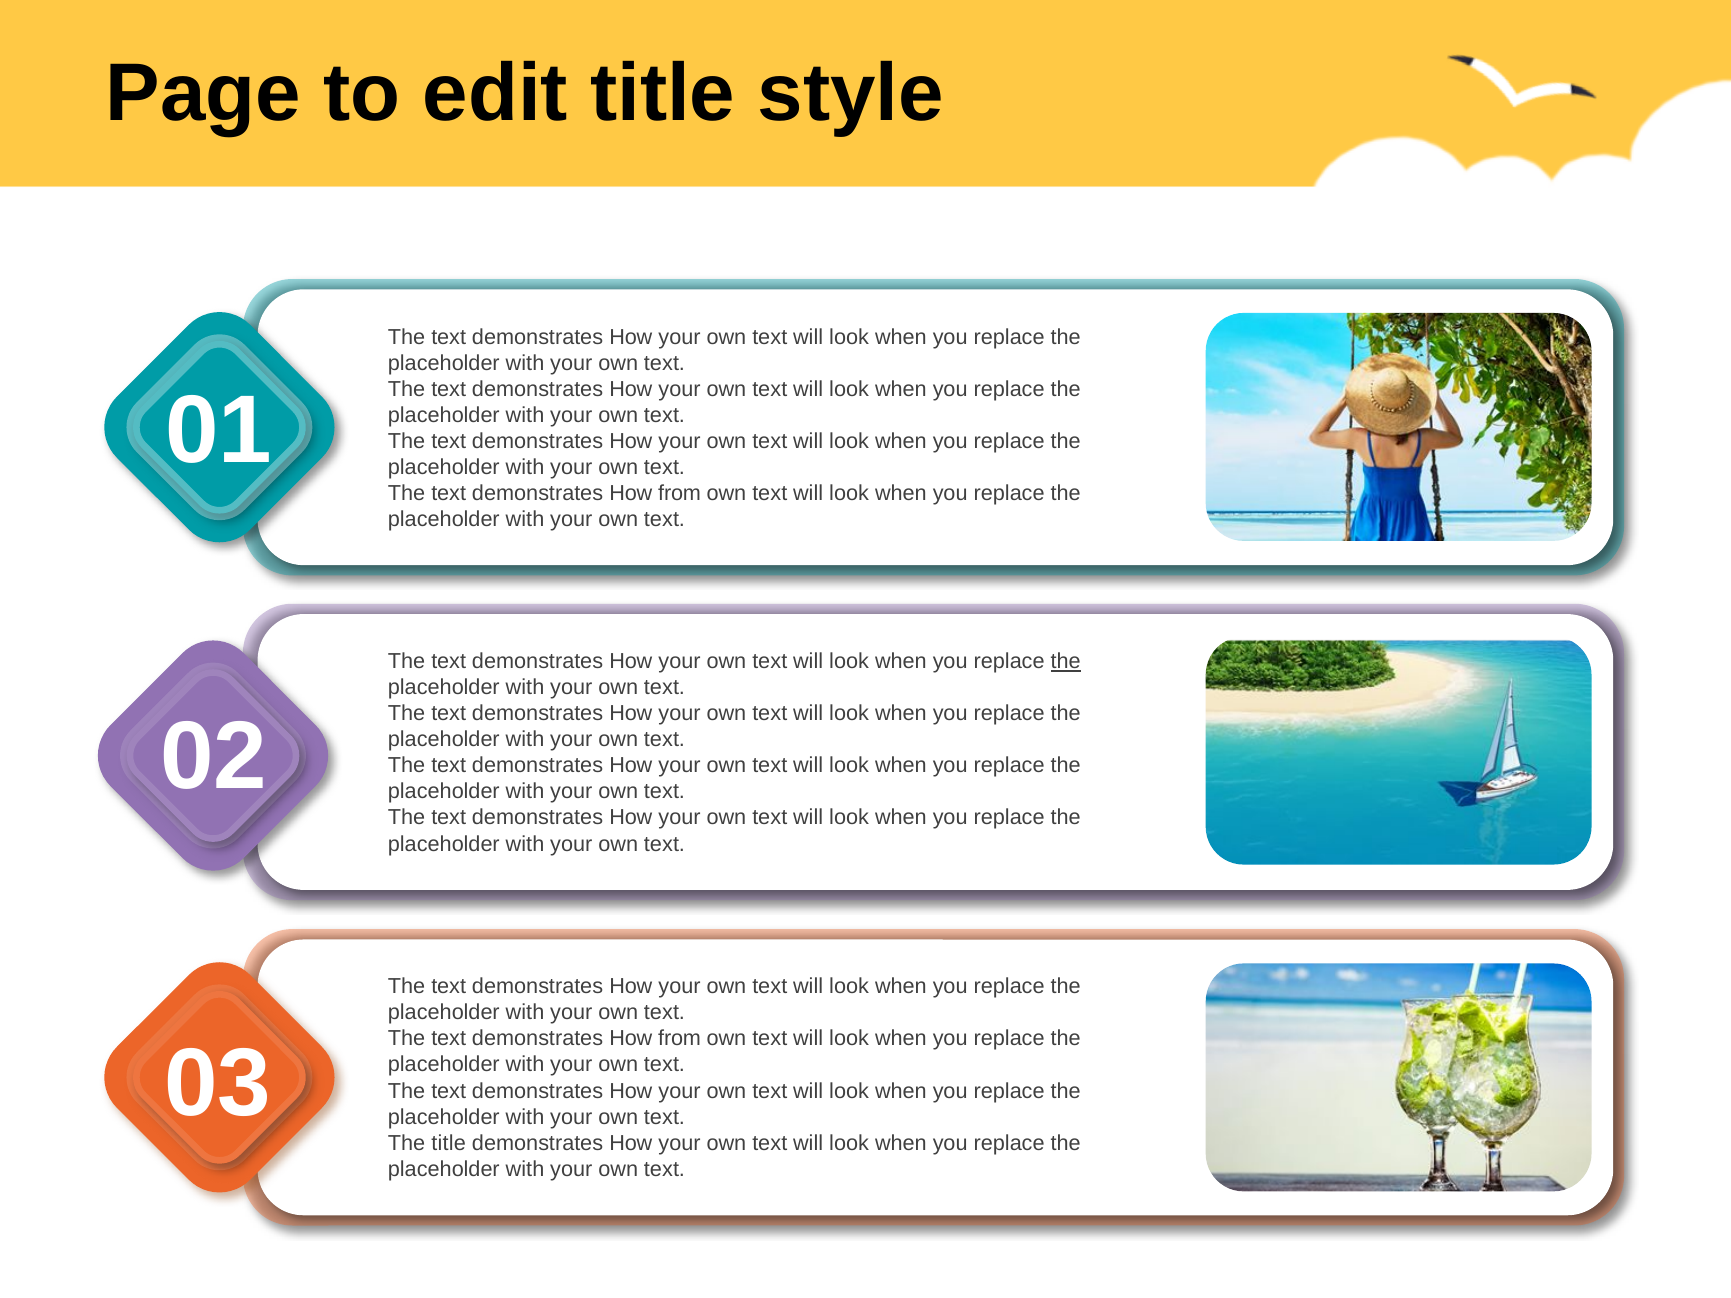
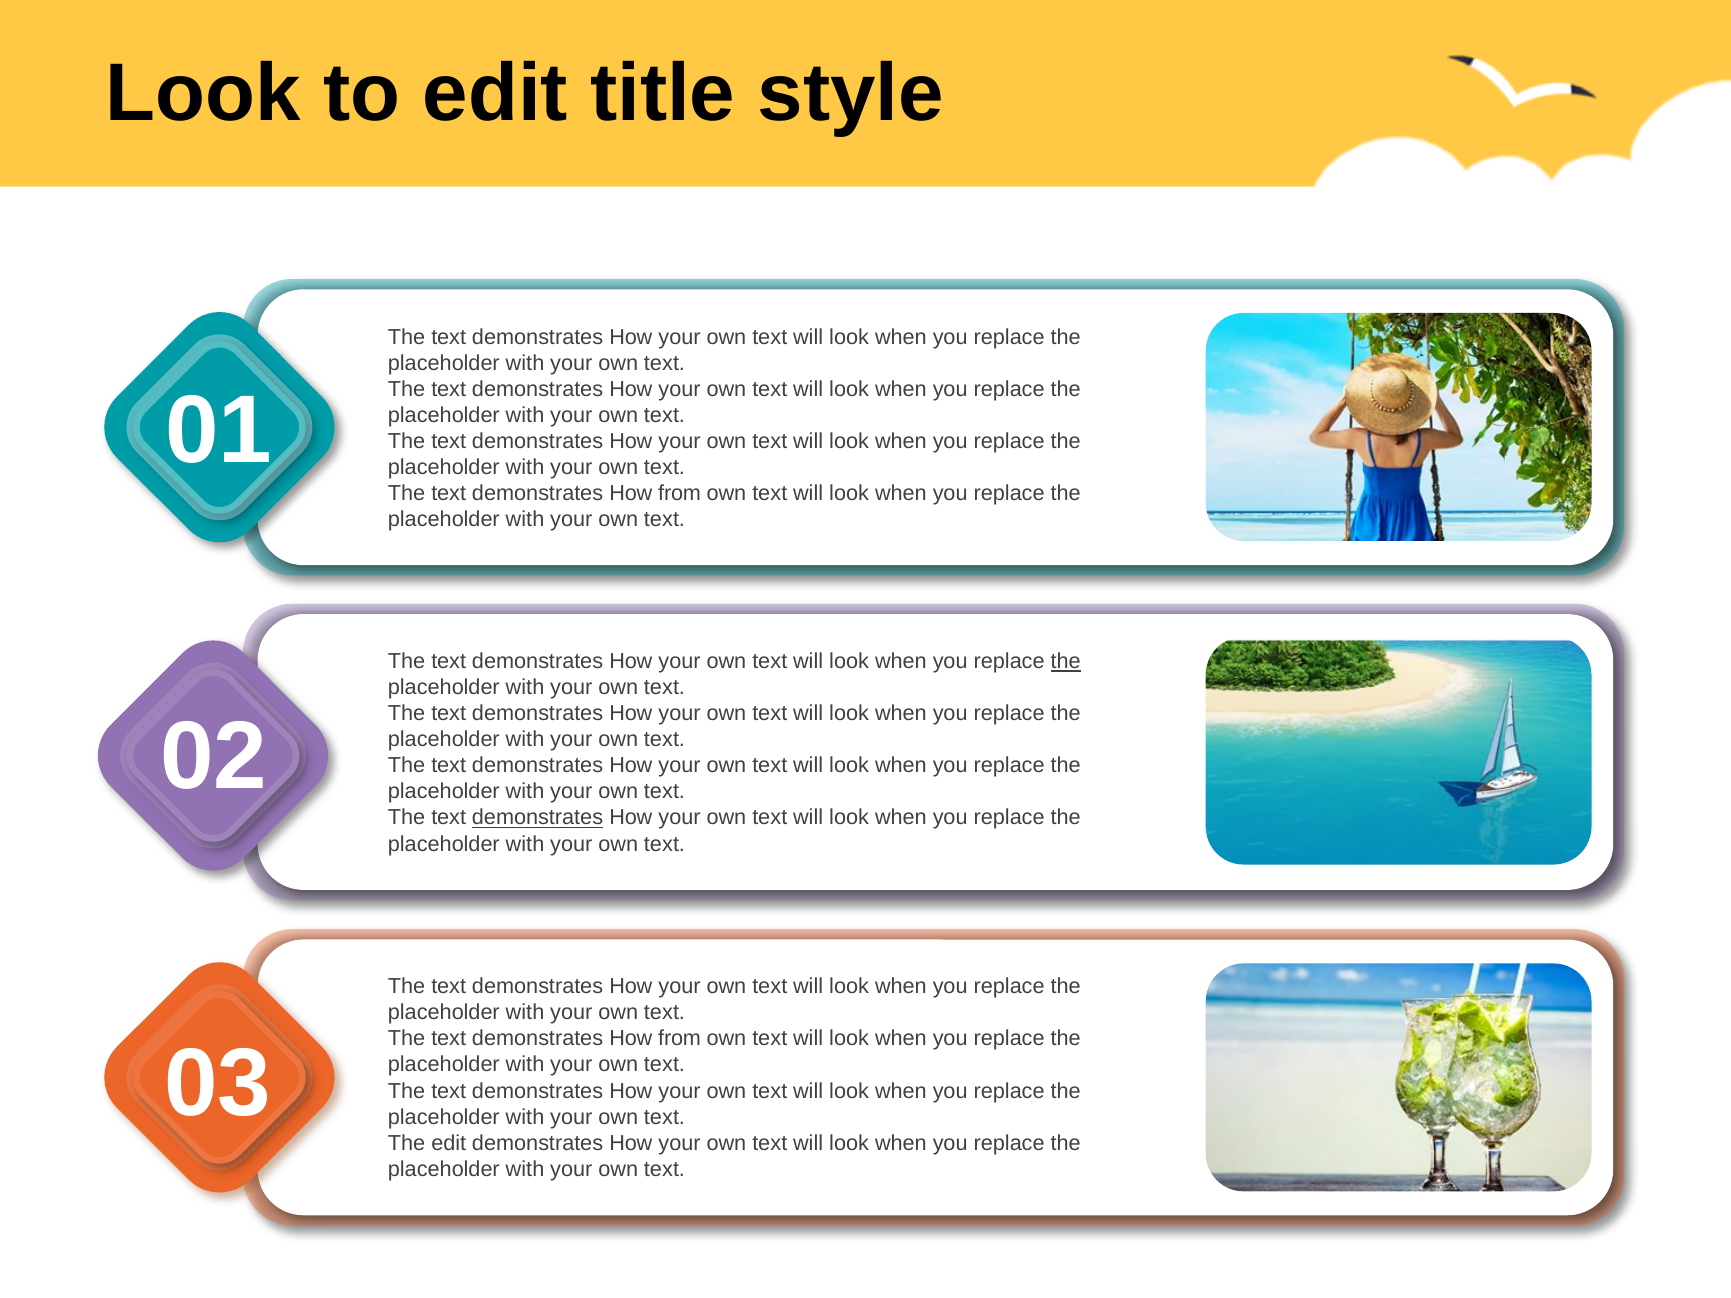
Page at (203, 94): Page -> Look
demonstrates at (538, 818) underline: none -> present
The title: title -> edit
